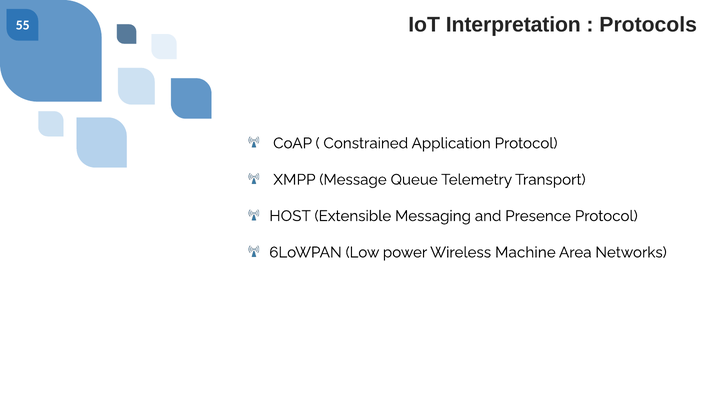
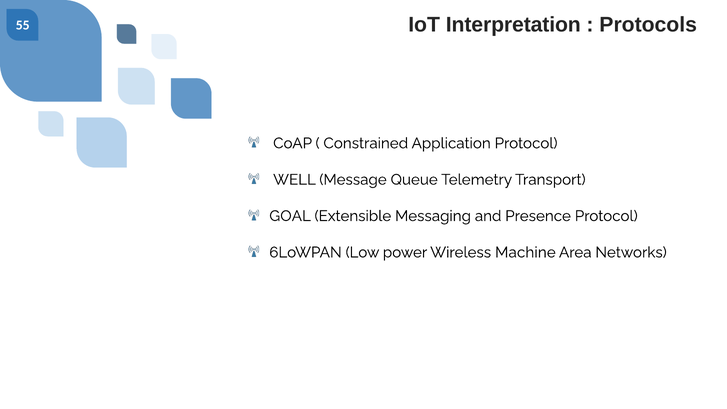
XMPP: XMPP -> WELL
HOST: HOST -> GOAL
